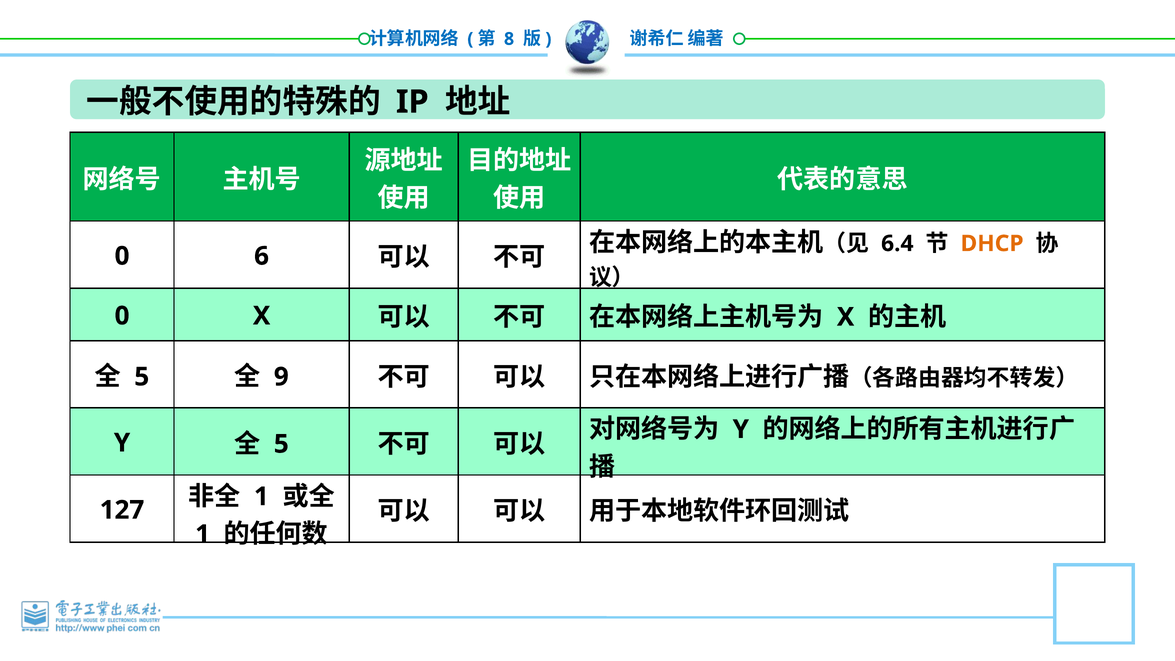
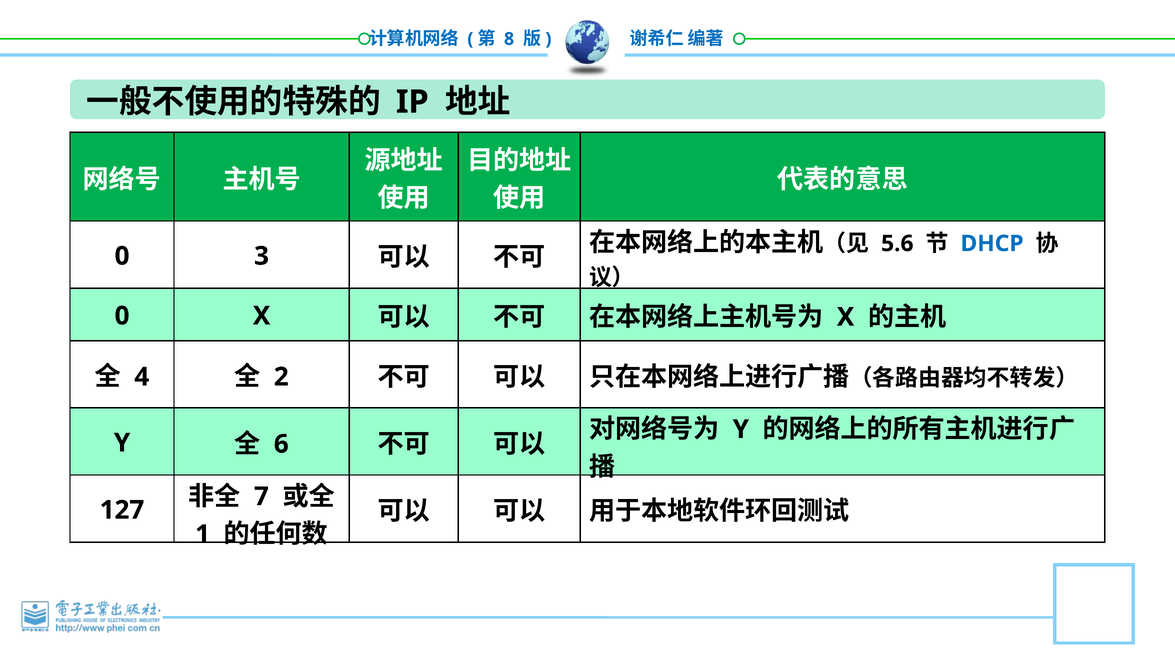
6.4: 6.4 -> 5.6
DHCP colour: orange -> blue
6: 6 -> 3
5 at (142, 377): 5 -> 4
9: 9 -> 2
5 at (281, 444): 5 -> 6
1 at (261, 497): 1 -> 7
